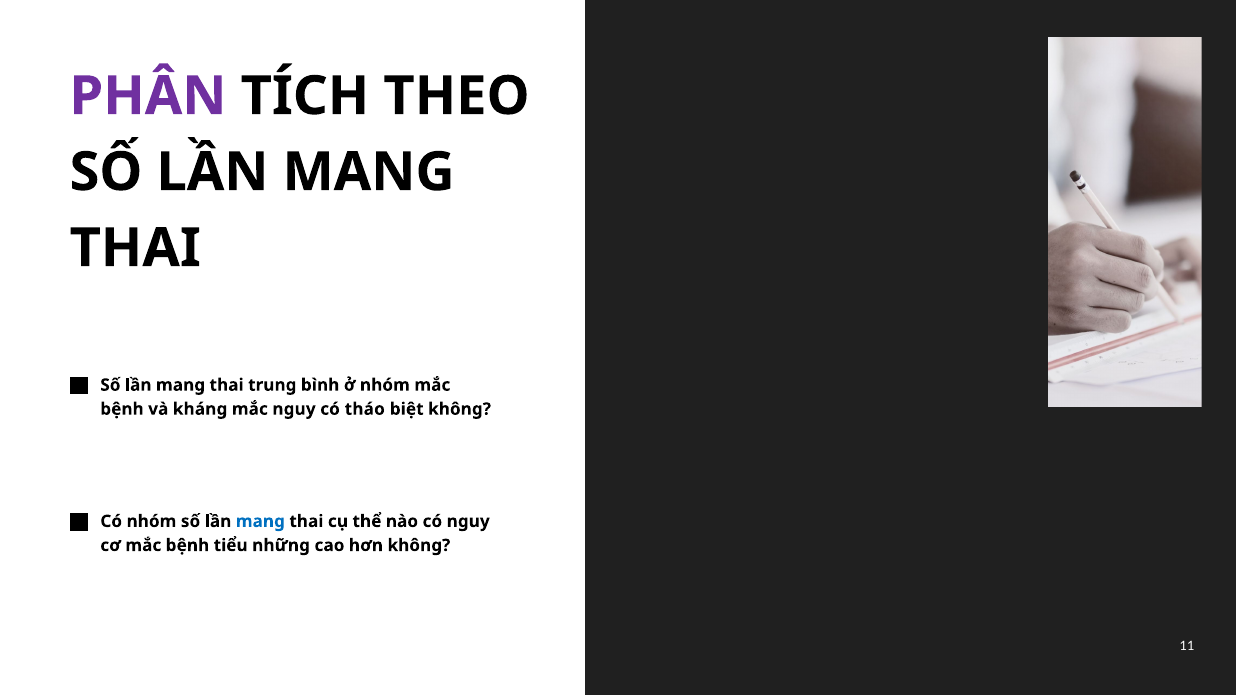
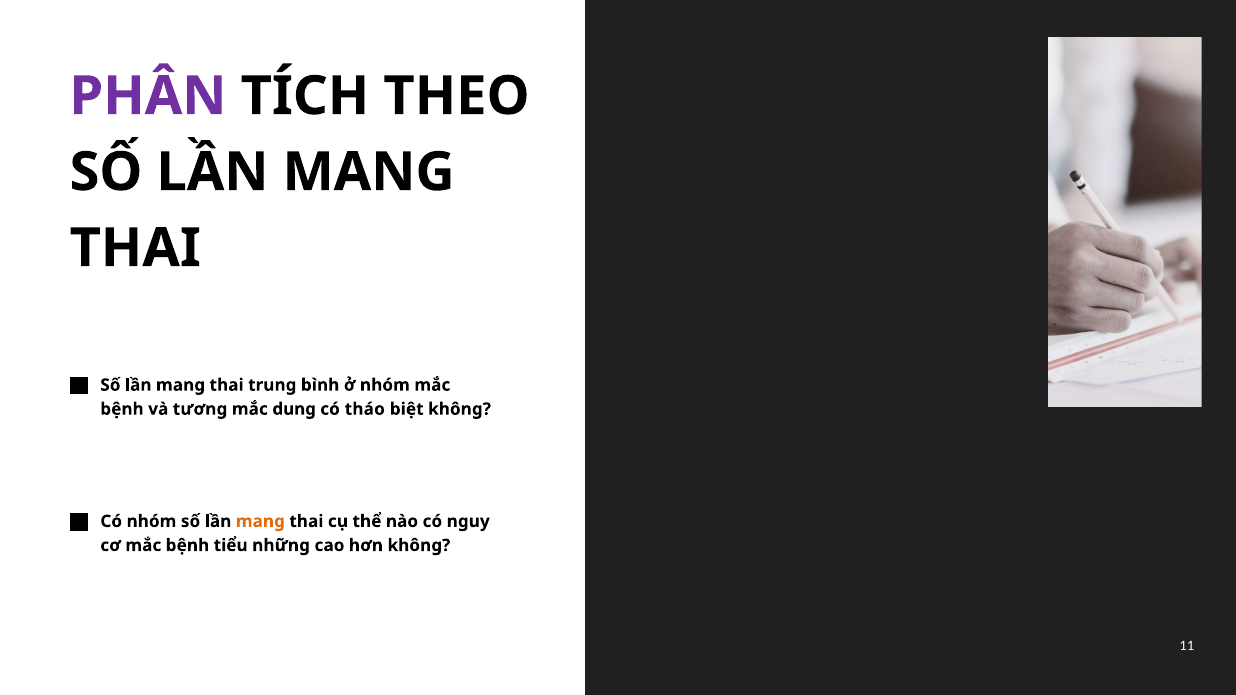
kháng: kháng -> tương
mắc nguy: nguy -> dung
mang at (260, 522) colour: blue -> orange
